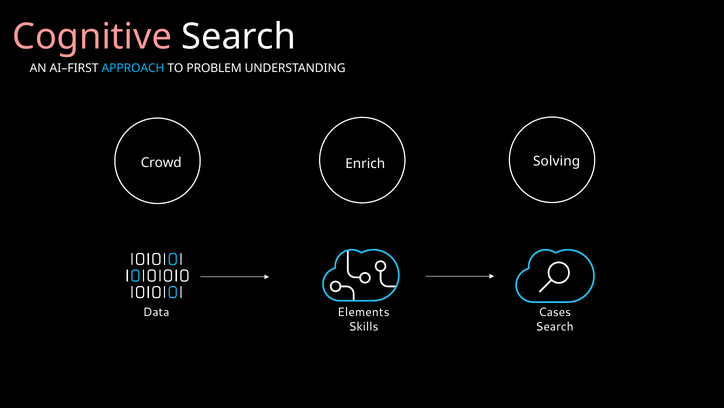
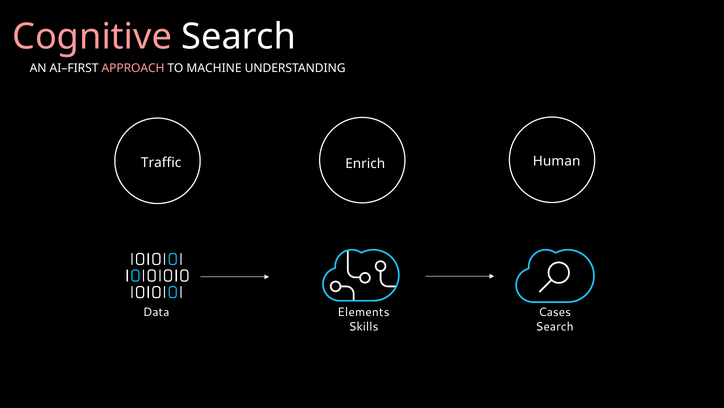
APPROACH colour: light blue -> pink
PROBLEM: PROBLEM -> MACHINE
Crowd: Crowd -> Traffic
Solving: Solving -> Human
